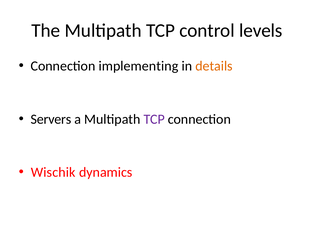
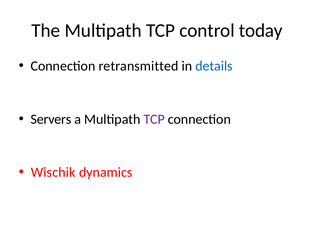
levels: levels -> today
implementing: implementing -> retransmitted
details colour: orange -> blue
